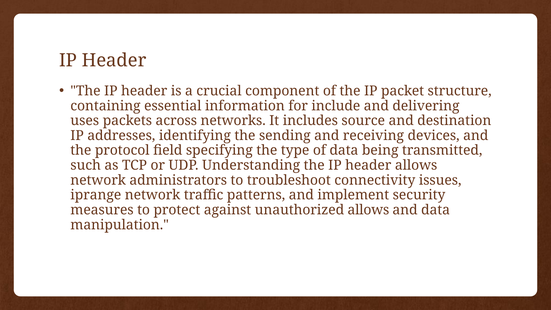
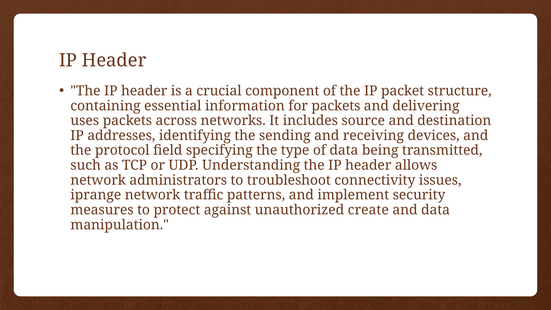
for include: include -> packets
unauthorized allows: allows -> create
